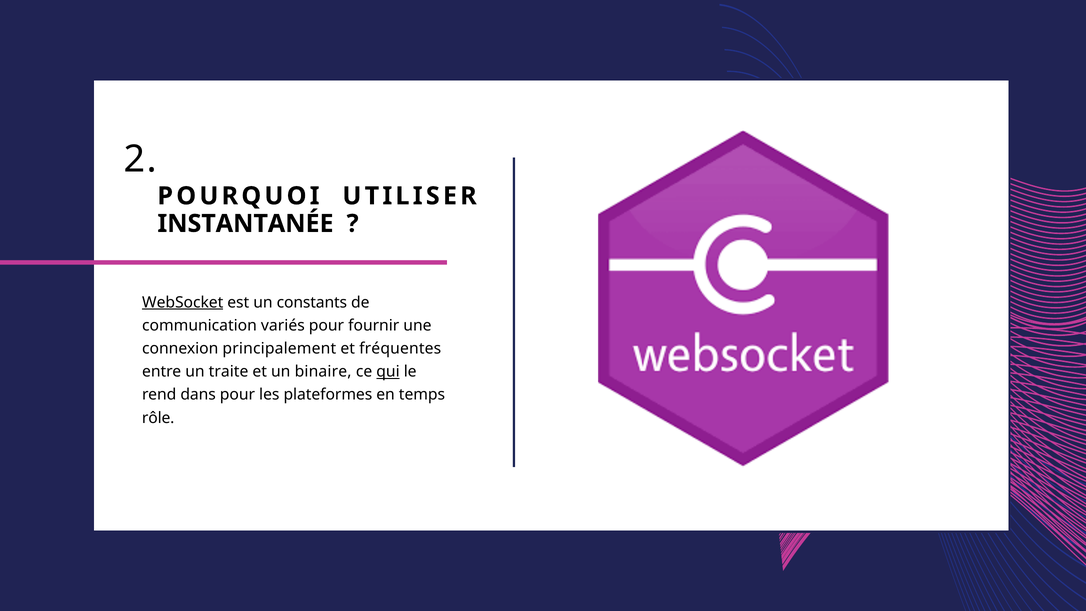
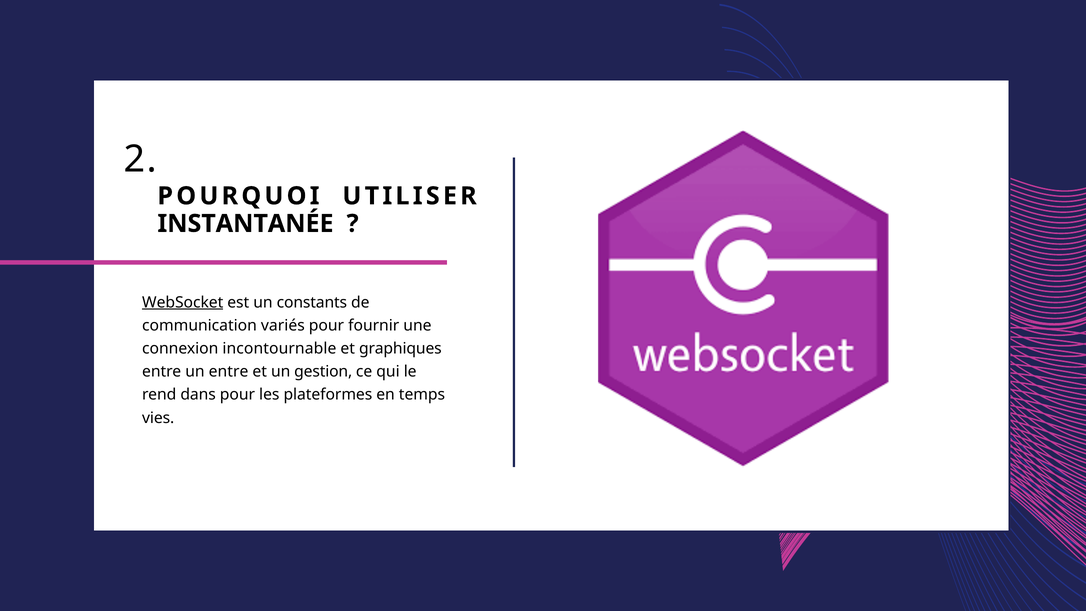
principalement: principalement -> incontournable
fréquentes: fréquentes -> graphiques
un traite: traite -> entre
binaire: binaire -> gestion
qui underline: present -> none
rôle: rôle -> vies
